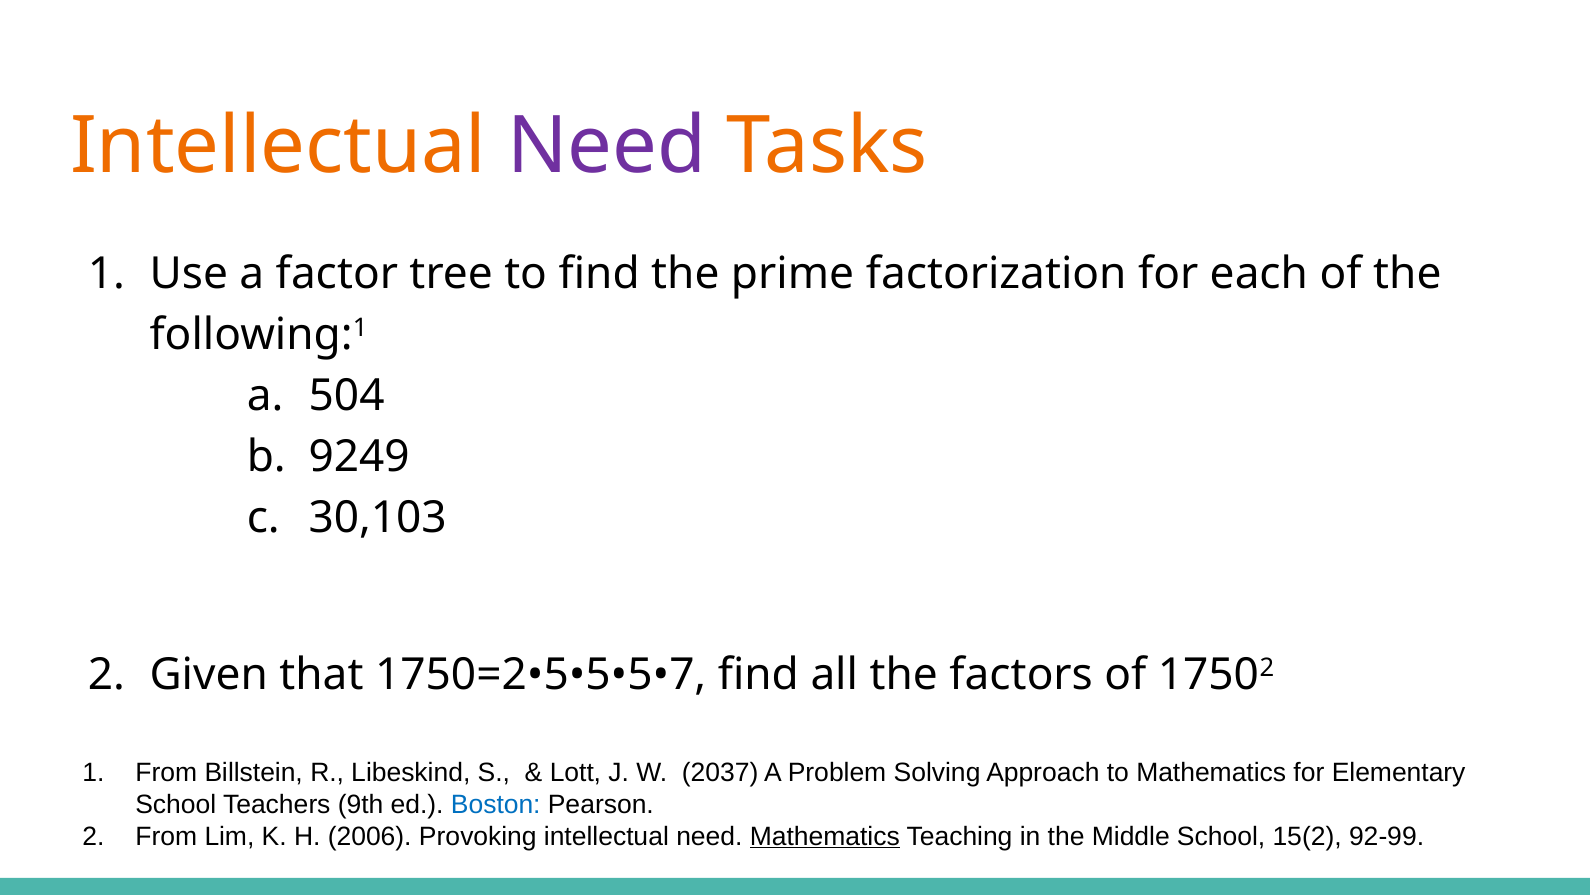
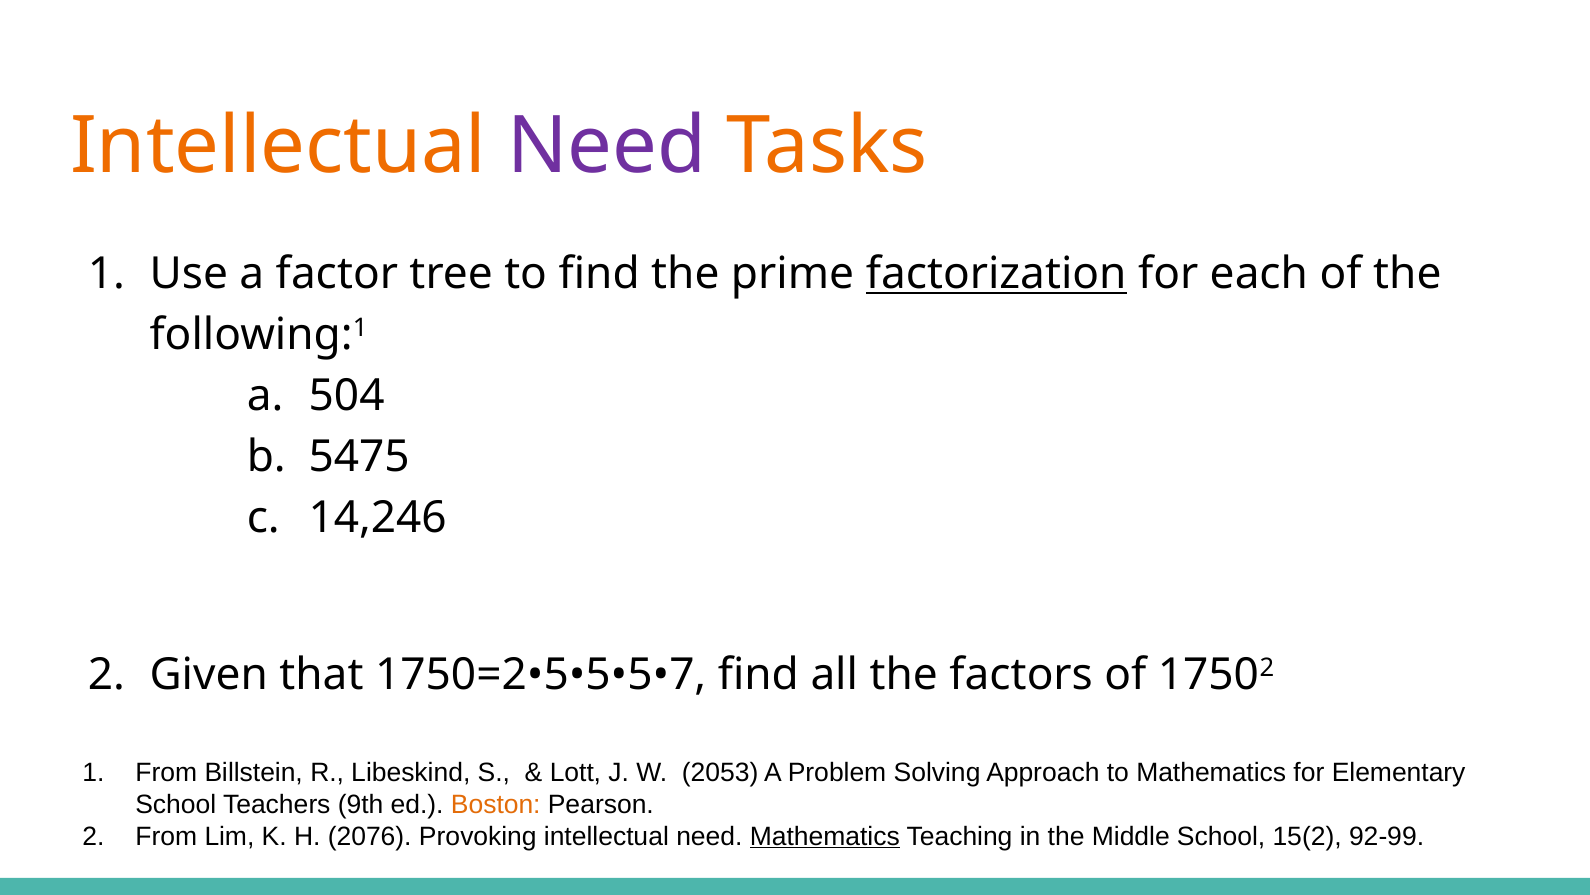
factorization underline: none -> present
9249: 9249 -> 5475
30,103: 30,103 -> 14,246
2037: 2037 -> 2053
Boston colour: blue -> orange
2006: 2006 -> 2076
